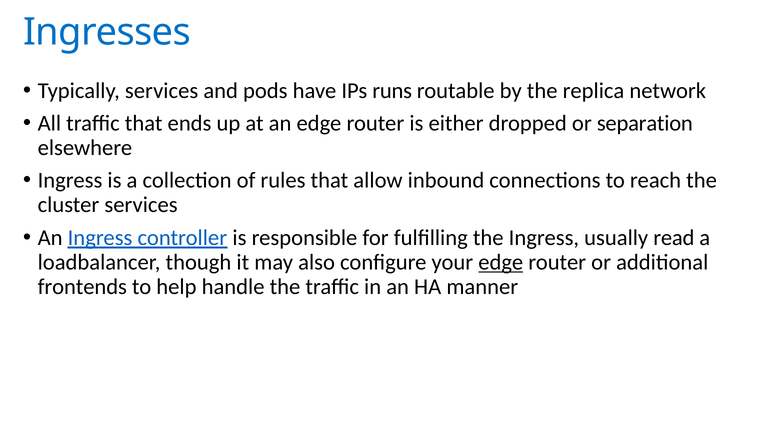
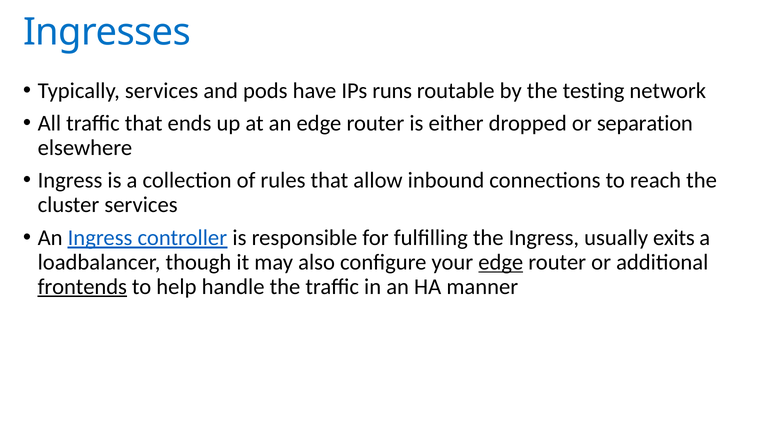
replica: replica -> testing
read: read -> exits
frontends underline: none -> present
